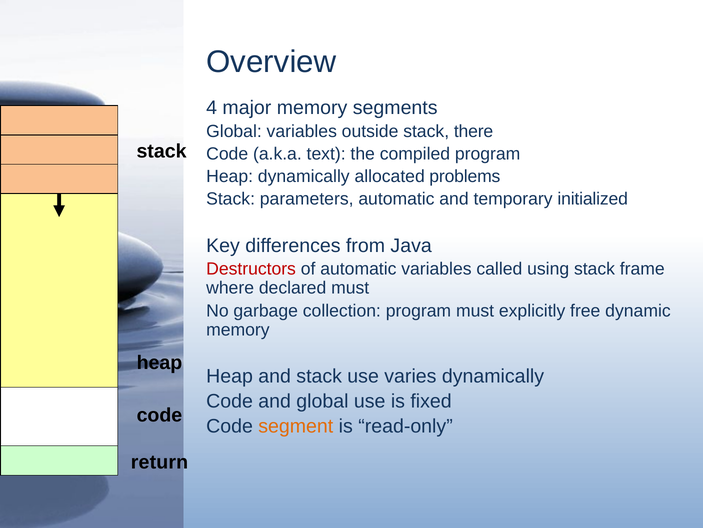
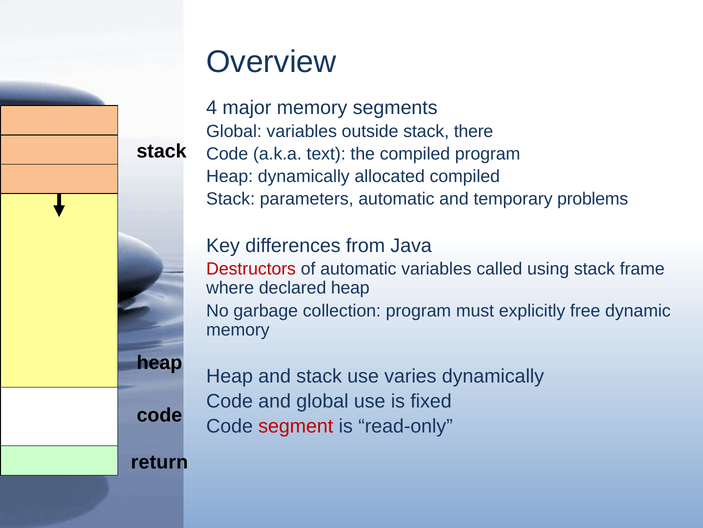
allocated problems: problems -> compiled
initialized: initialized -> problems
declared must: must -> heap
segment colour: orange -> red
